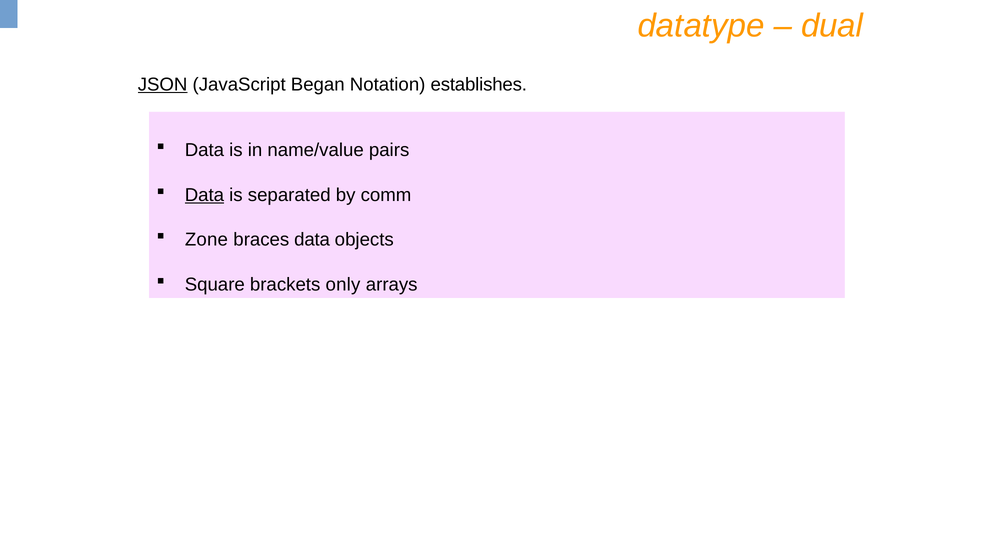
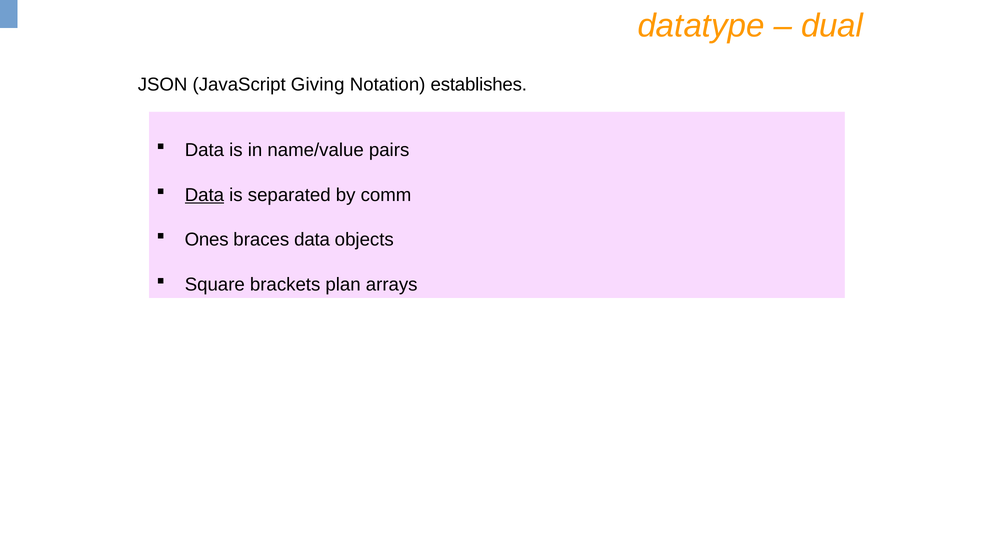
JSON underline: present -> none
Began: Began -> Giving
Zone: Zone -> Ones
only: only -> plan
